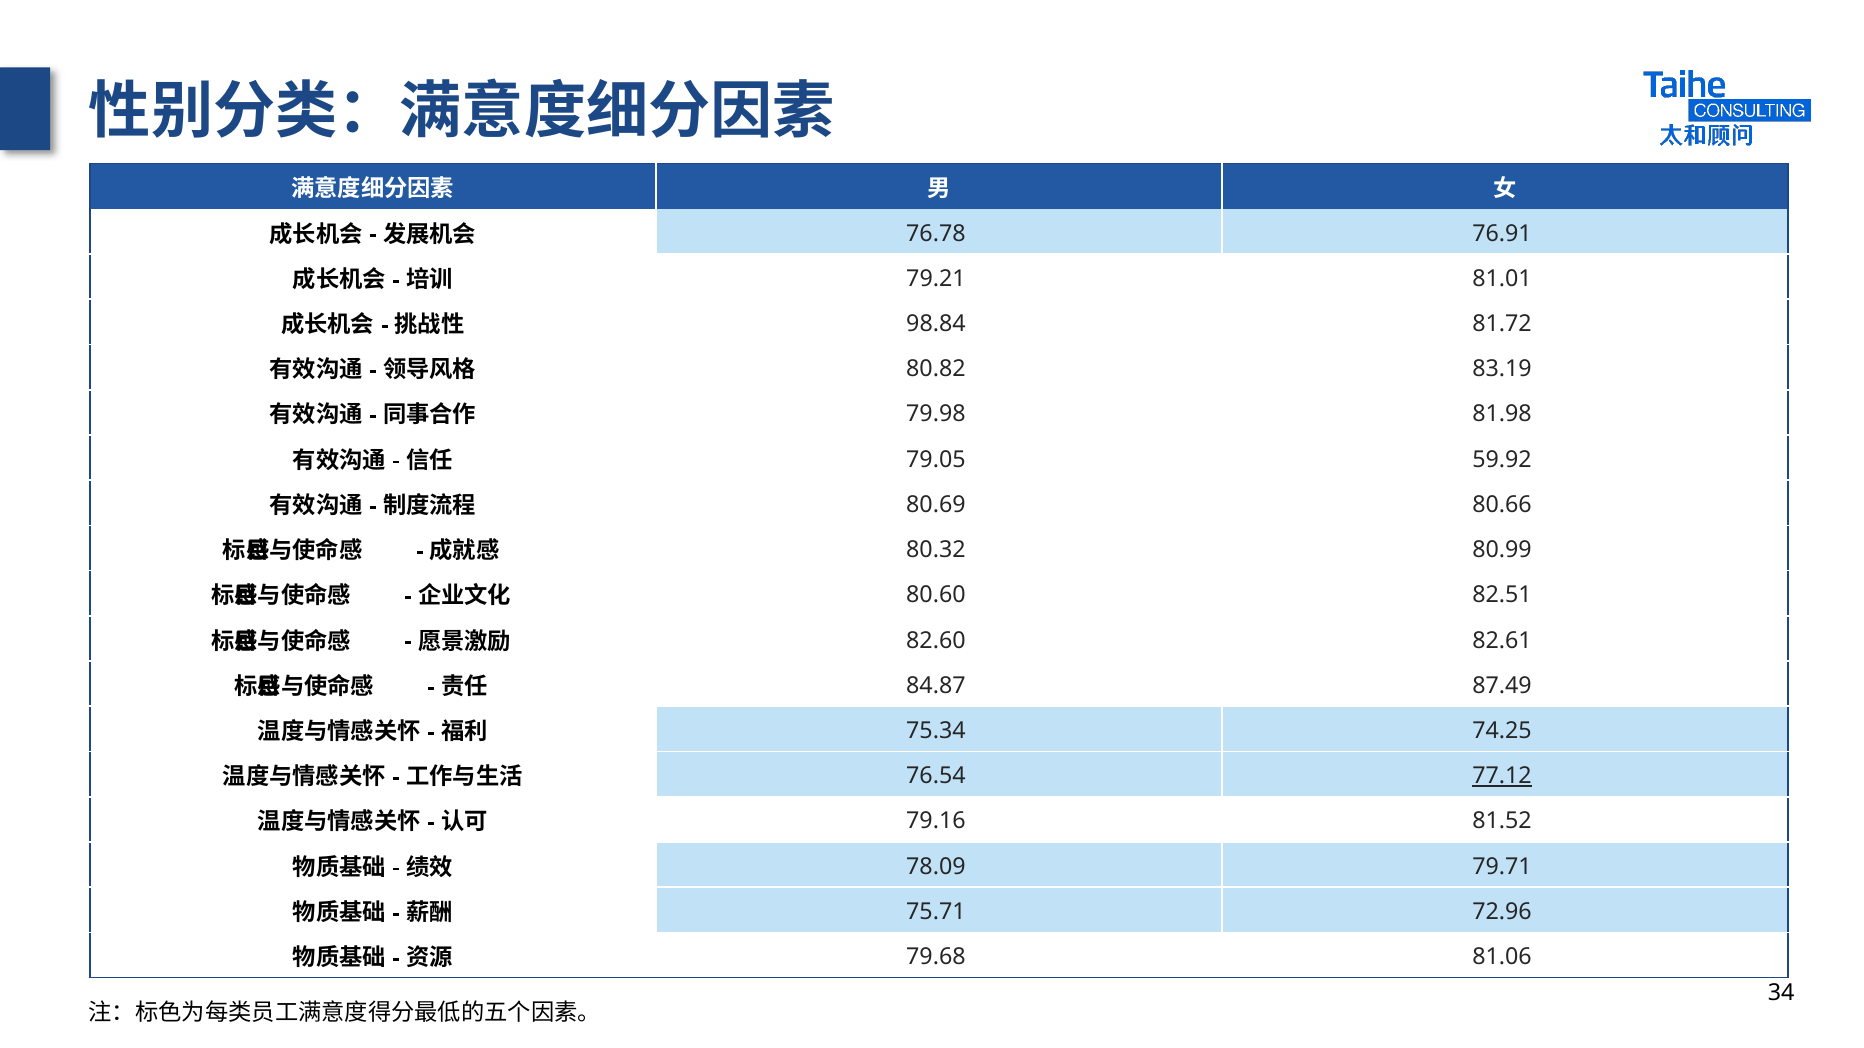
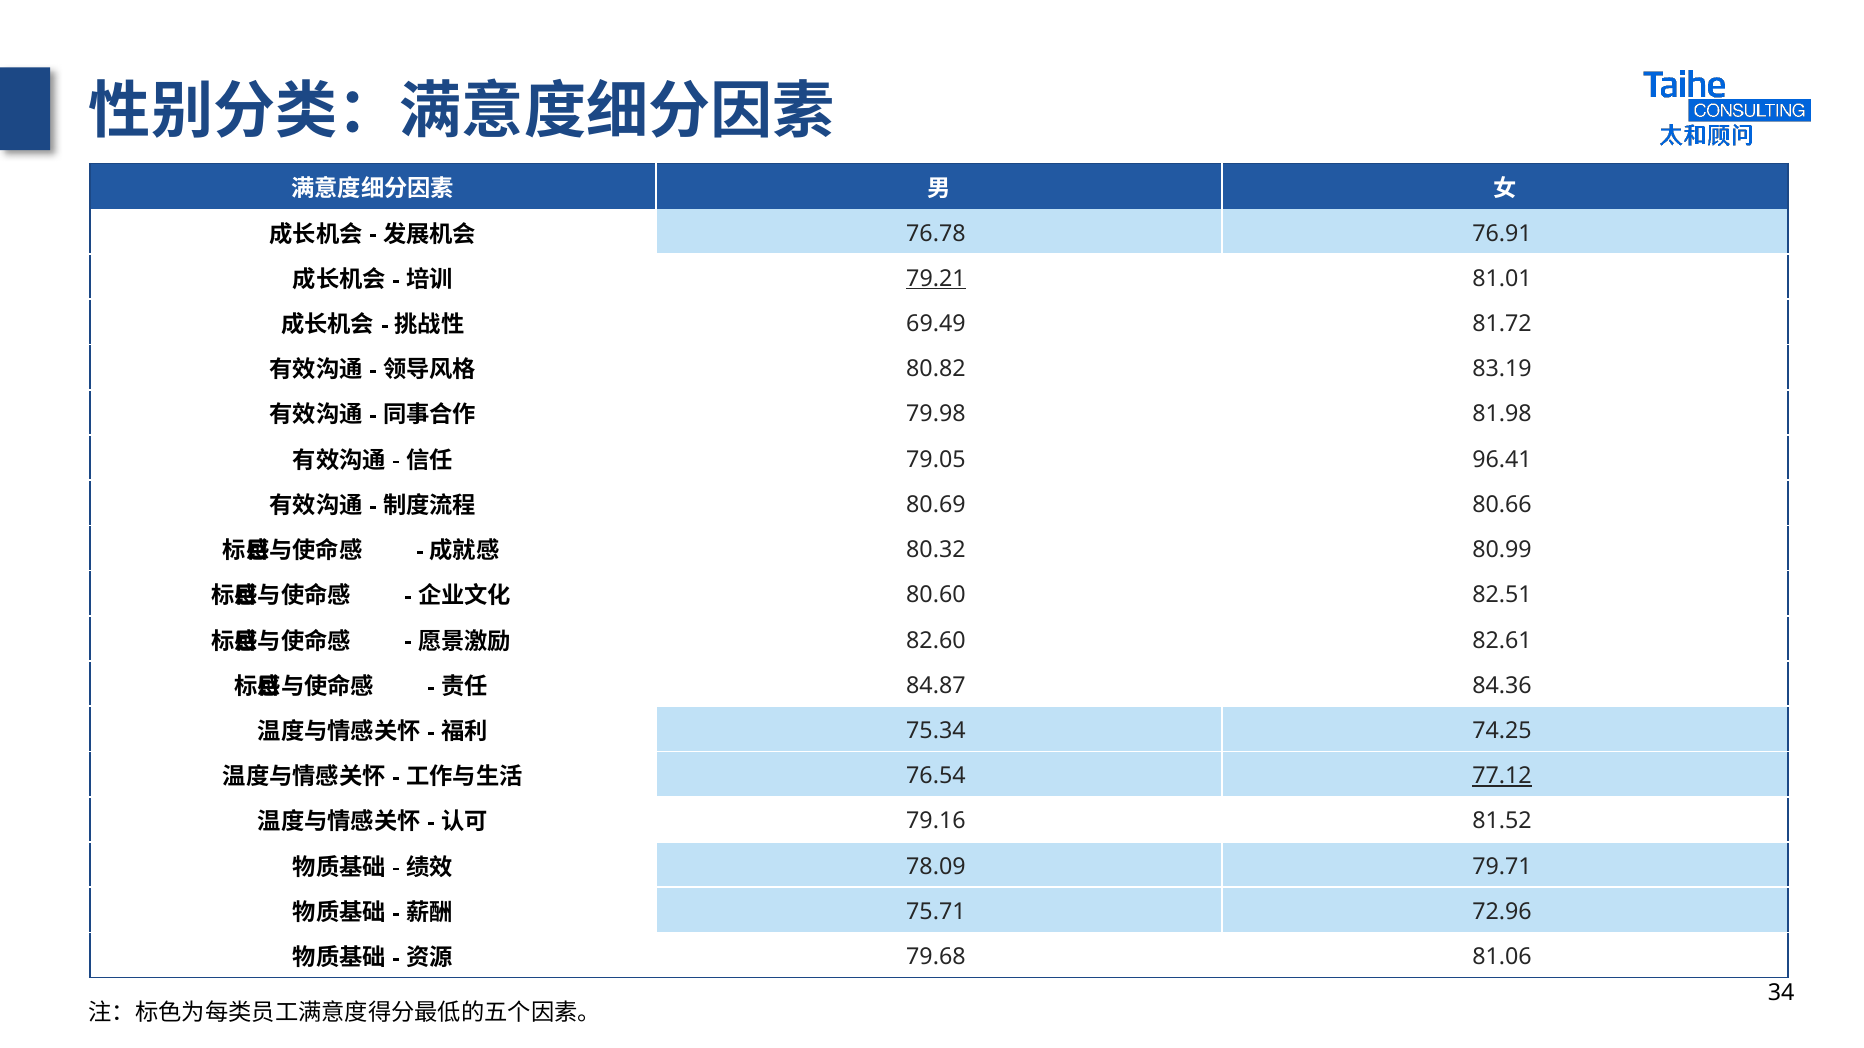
79.21 underline: none -> present
98.84: 98.84 -> 69.49
59.92: 59.92 -> 96.41
87.49: 87.49 -> 84.36
